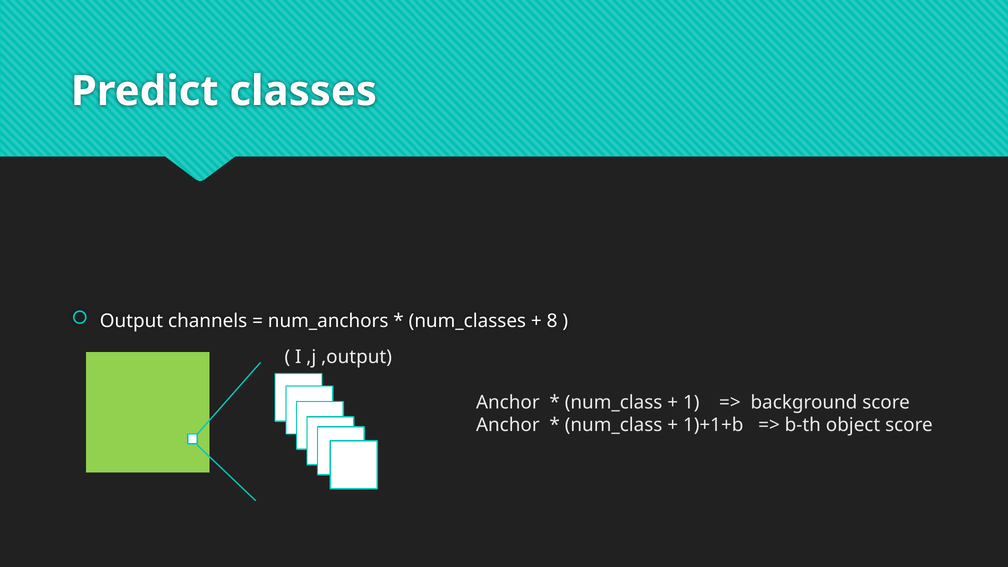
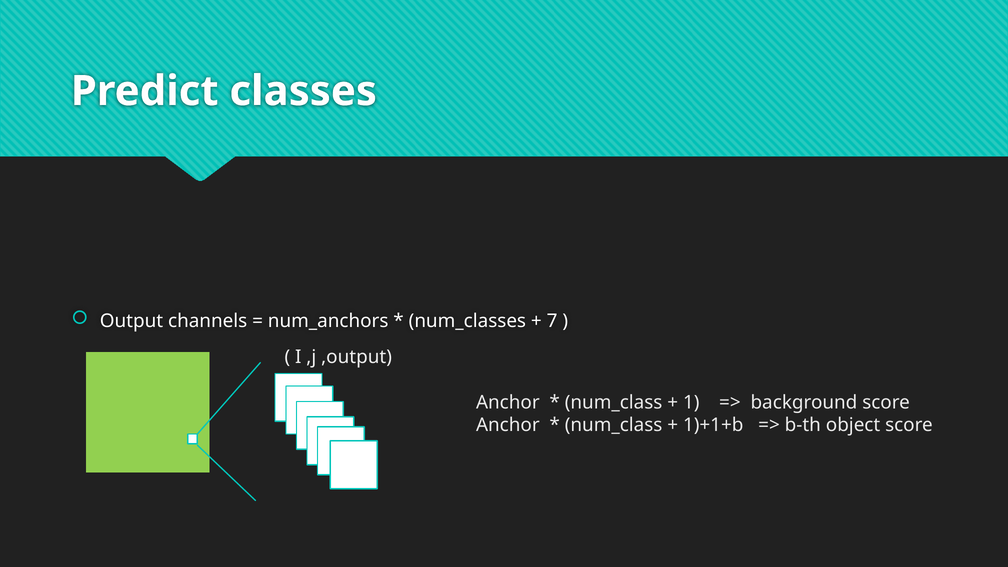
8: 8 -> 7
